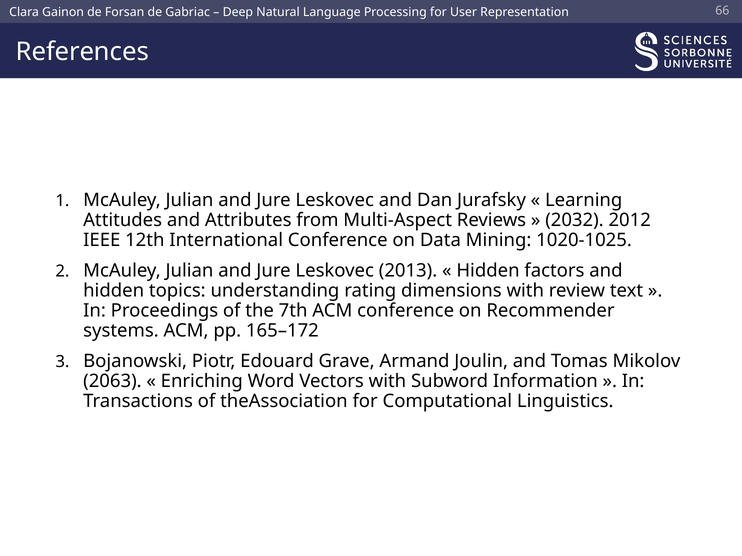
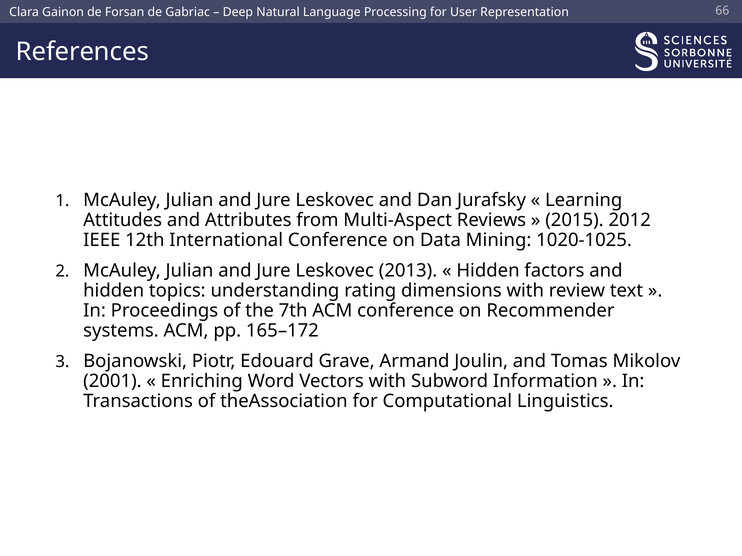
2032: 2032 -> 2015
2063: 2063 -> 2001
